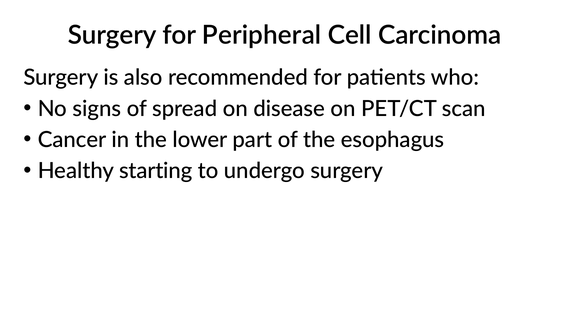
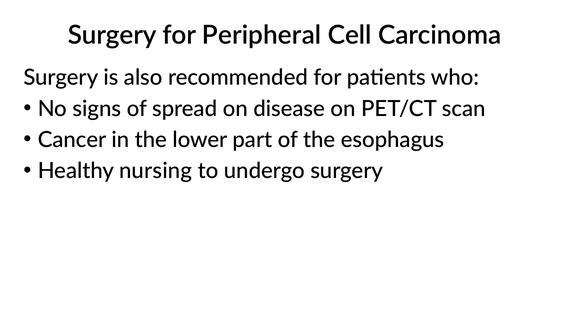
starting: starting -> nursing
